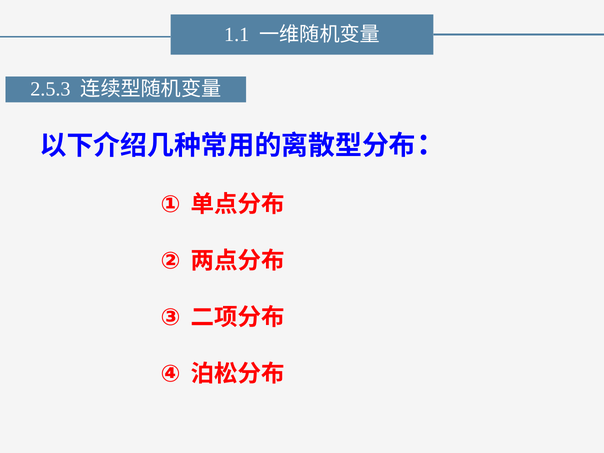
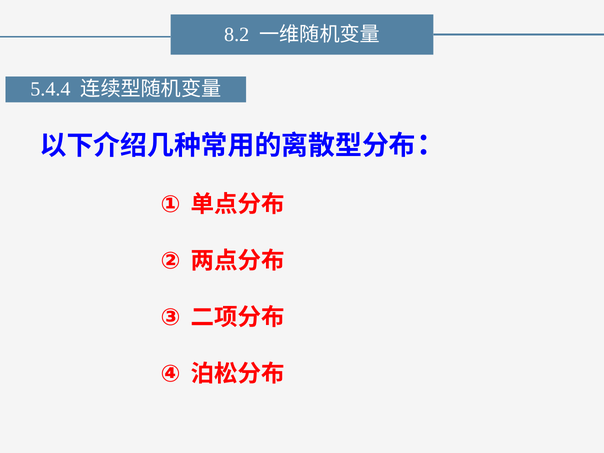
1.1: 1.1 -> 8.2
2.5.3: 2.5.3 -> 5.4.4
